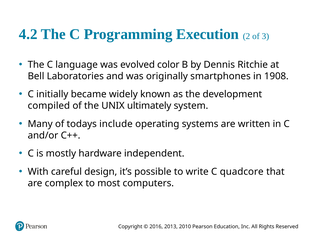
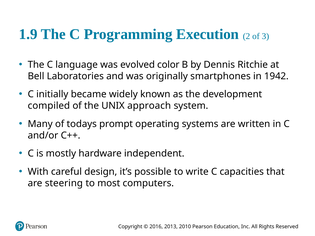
4.2: 4.2 -> 1.9
1908: 1908 -> 1942
ultimately: ultimately -> approach
include: include -> prompt
quadcore: quadcore -> capacities
complex: complex -> steering
